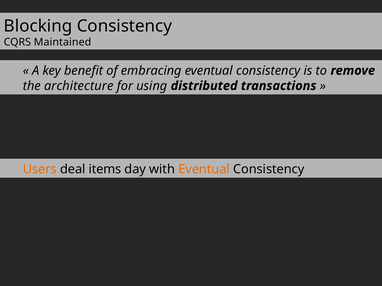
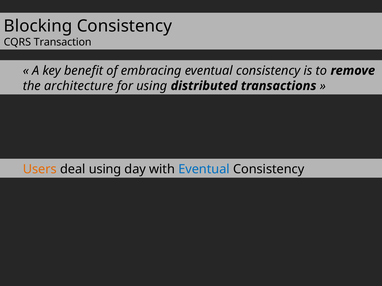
Maintained: Maintained -> Transaction
deal items: items -> using
Eventual at (204, 169) colour: orange -> blue
